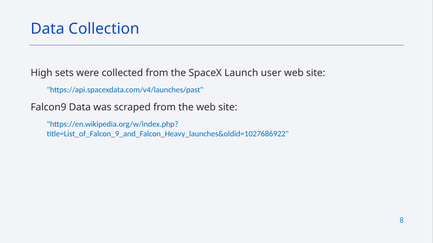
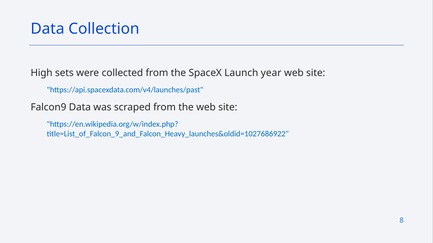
user: user -> year
